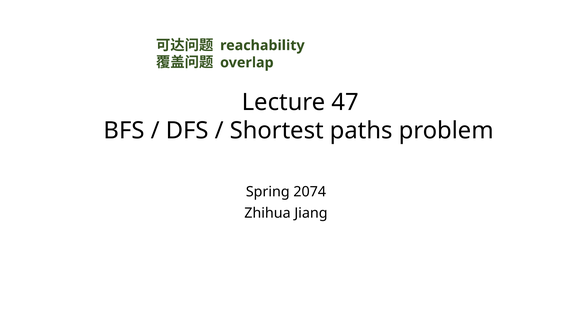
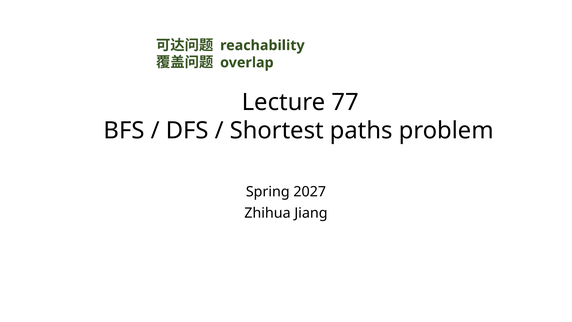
47: 47 -> 77
2074: 2074 -> 2027
